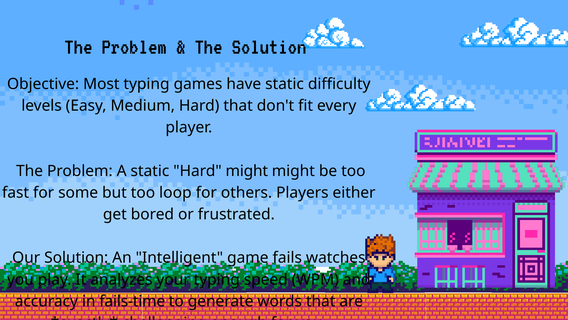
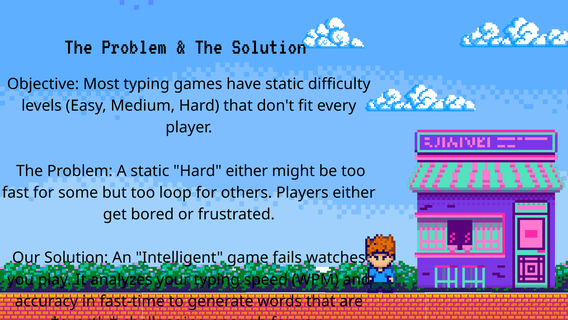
Hard might: might -> either
fails-time: fails-time -> fast-time
